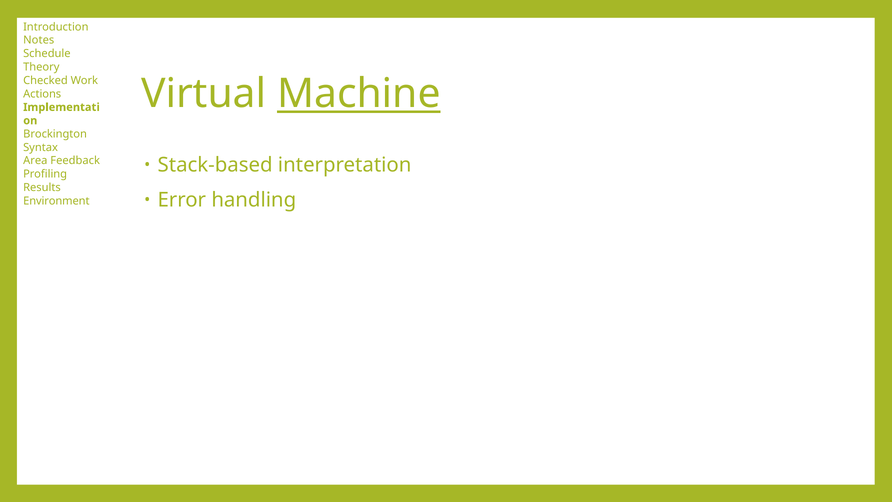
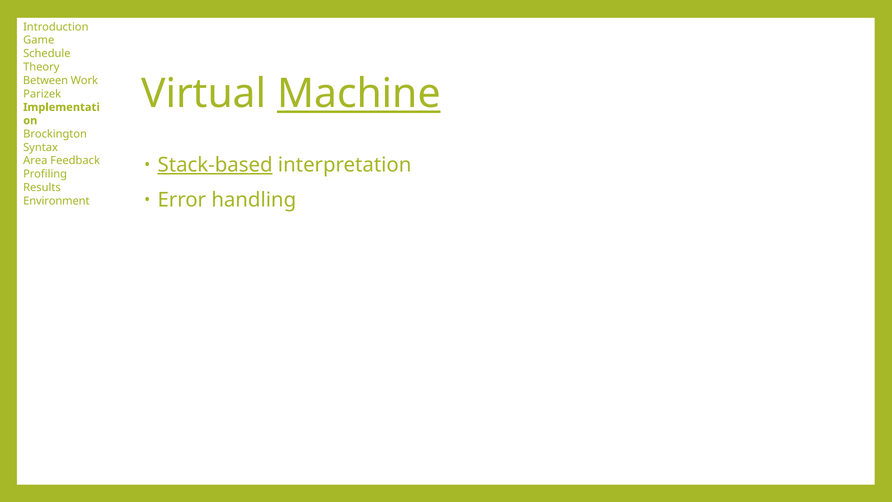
Notes: Notes -> Game
Checked: Checked -> Between
Actions: Actions -> Parizek
Stack-based underline: none -> present
